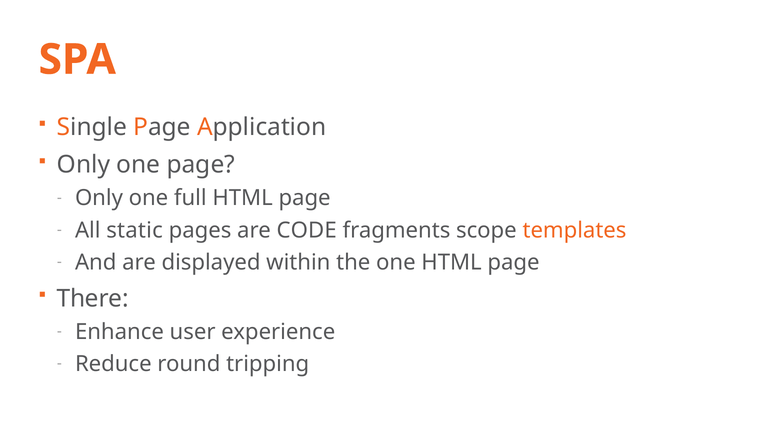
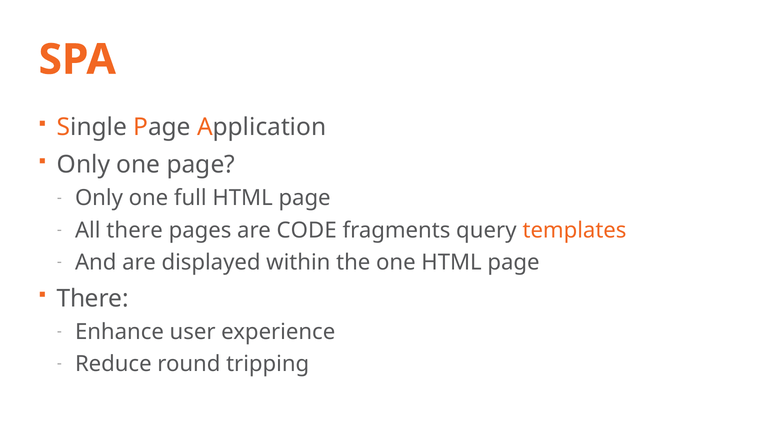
All static: static -> there
scope: scope -> query
